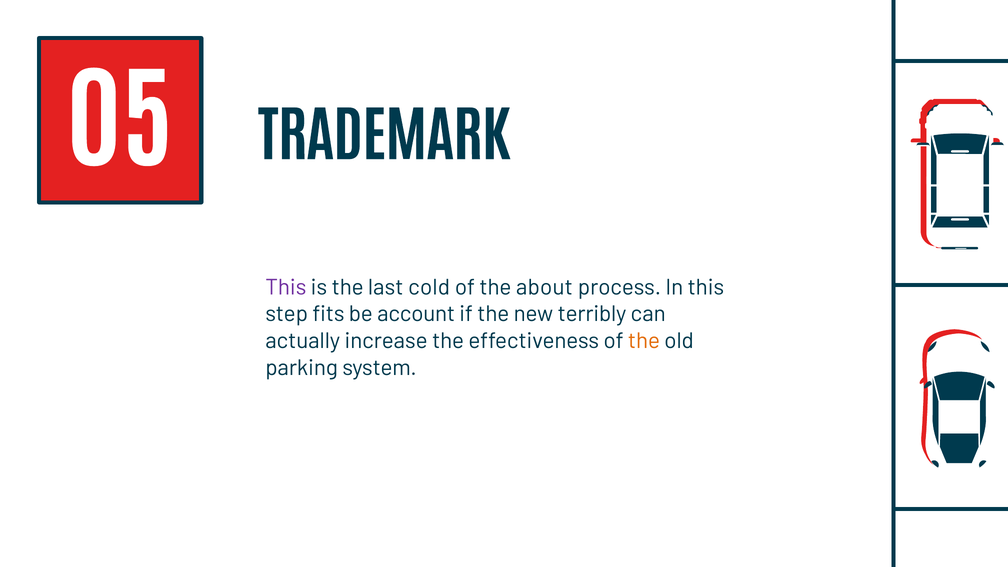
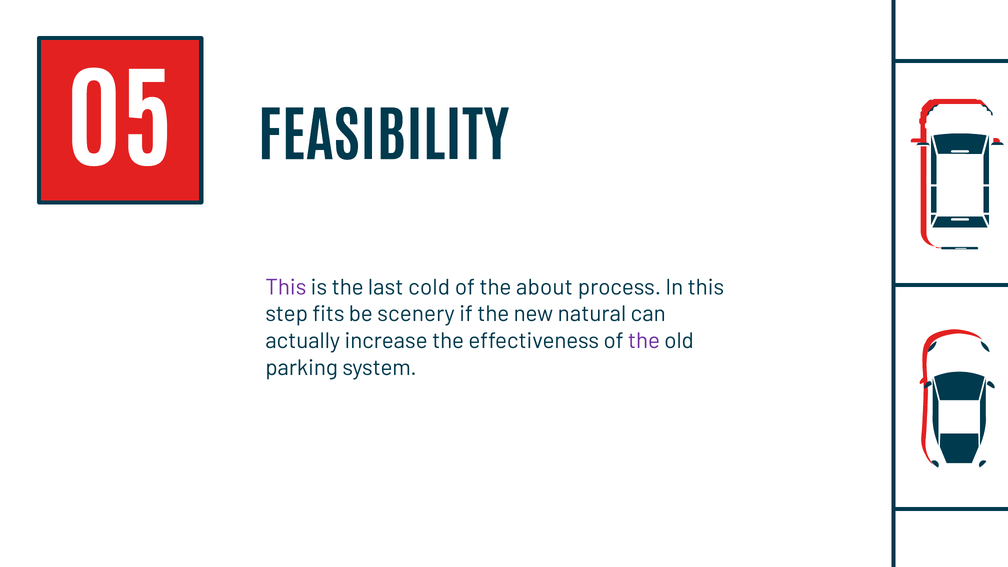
TRADEMARK: TRADEMARK -> FEASIBILITY
account: account -> scenery
terribly: terribly -> natural
the at (644, 341) colour: orange -> purple
